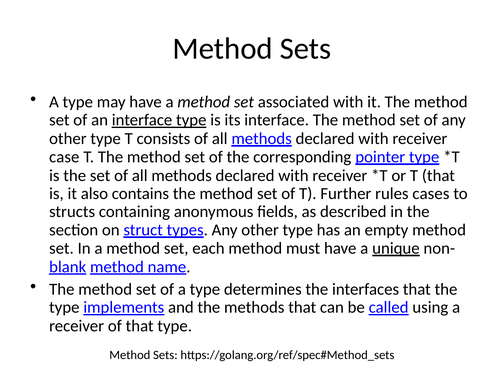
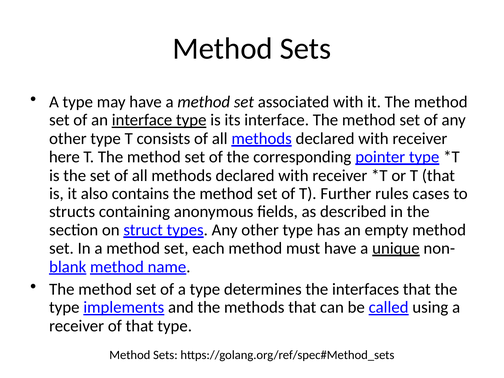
case: case -> here
